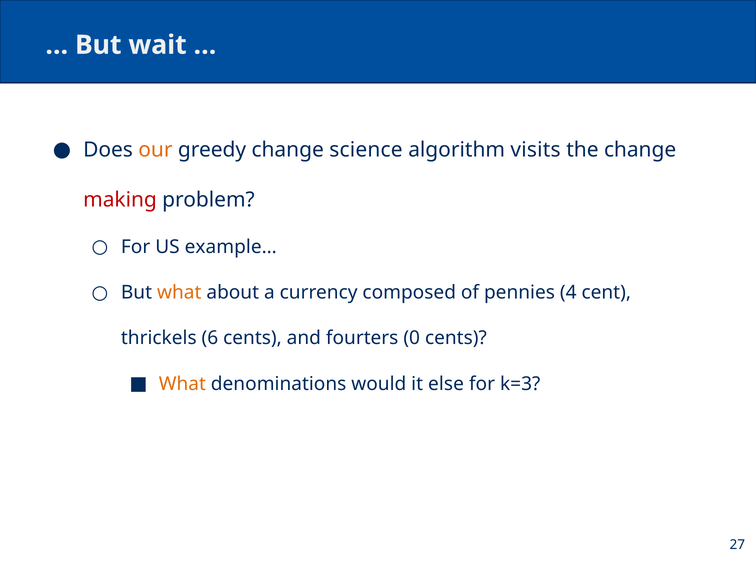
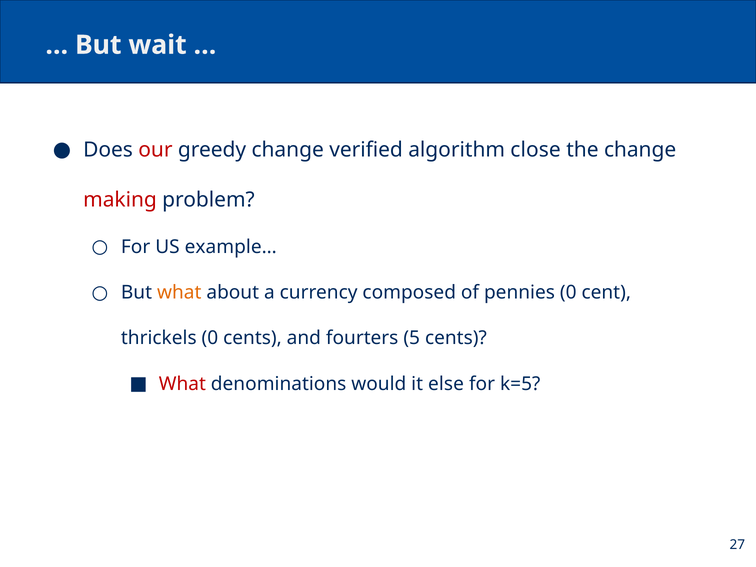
our colour: orange -> red
science: science -> verified
visits: visits -> close
pennies 4: 4 -> 0
thrickels 6: 6 -> 0
0: 0 -> 5
What at (182, 384) colour: orange -> red
k=3: k=3 -> k=5
